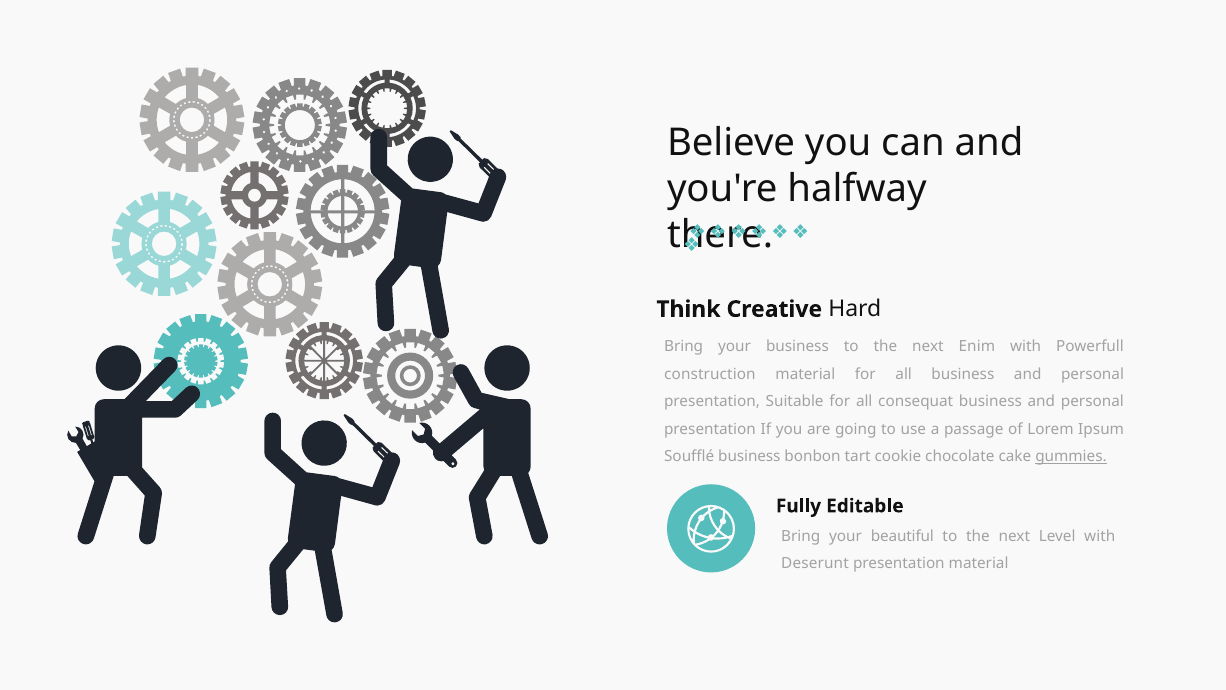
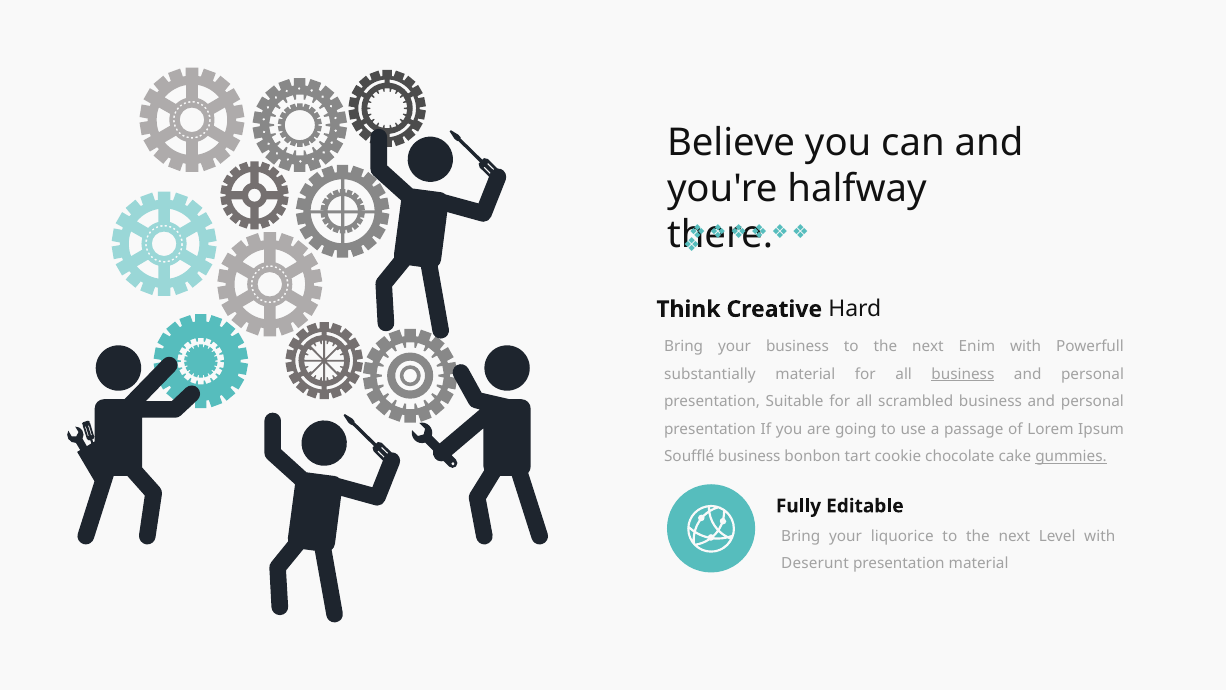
construction: construction -> substantially
business at (963, 374) underline: none -> present
consequat: consequat -> scrambled
beautiful: beautiful -> liquorice
